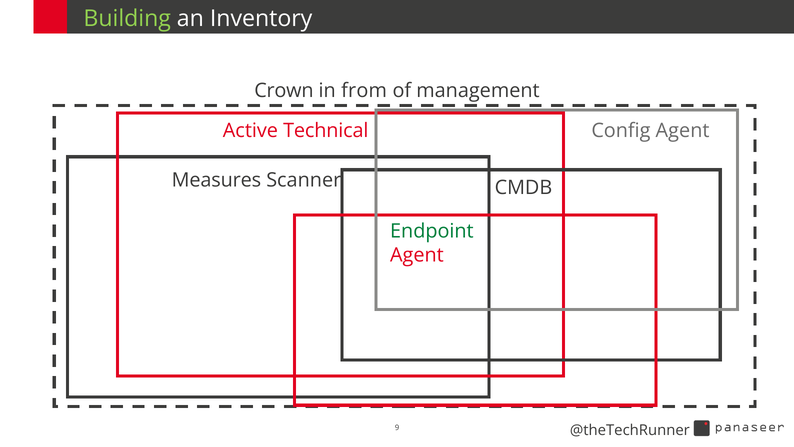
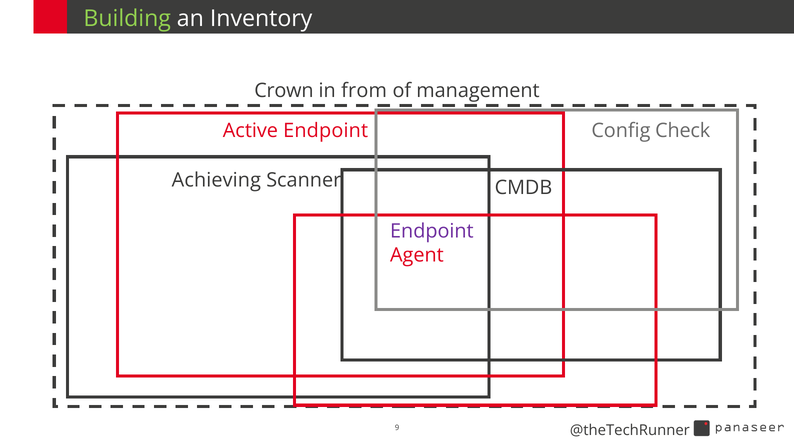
Active Technical: Technical -> Endpoint
Config Agent: Agent -> Check
Measures: Measures -> Achieving
Endpoint at (432, 231) colour: green -> purple
